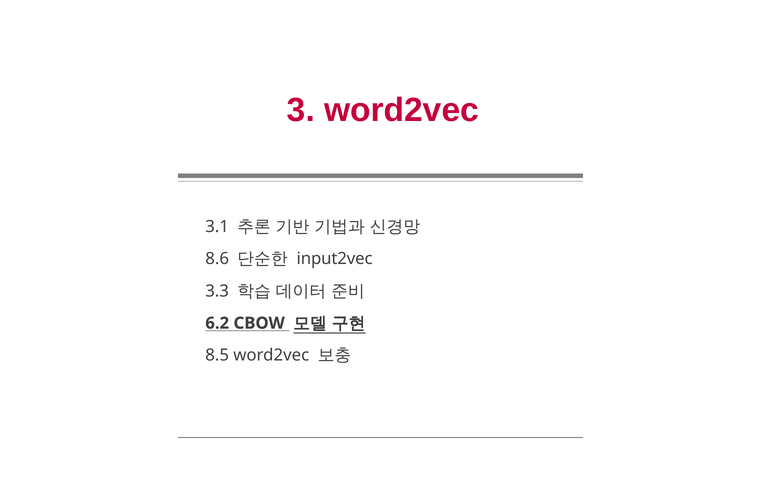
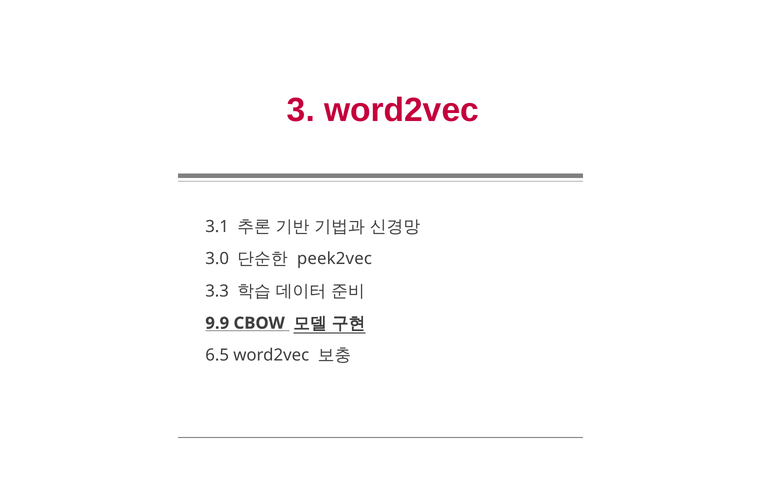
8.6: 8.6 -> 3.0
input2vec: input2vec -> peek2vec
6.2: 6.2 -> 9.9
8.5: 8.5 -> 6.5
